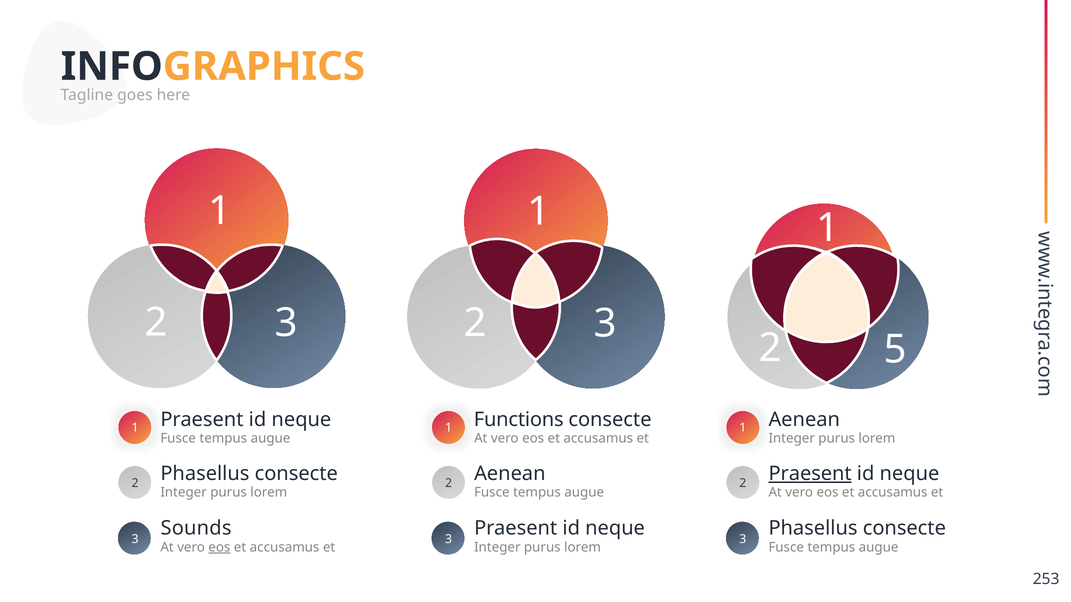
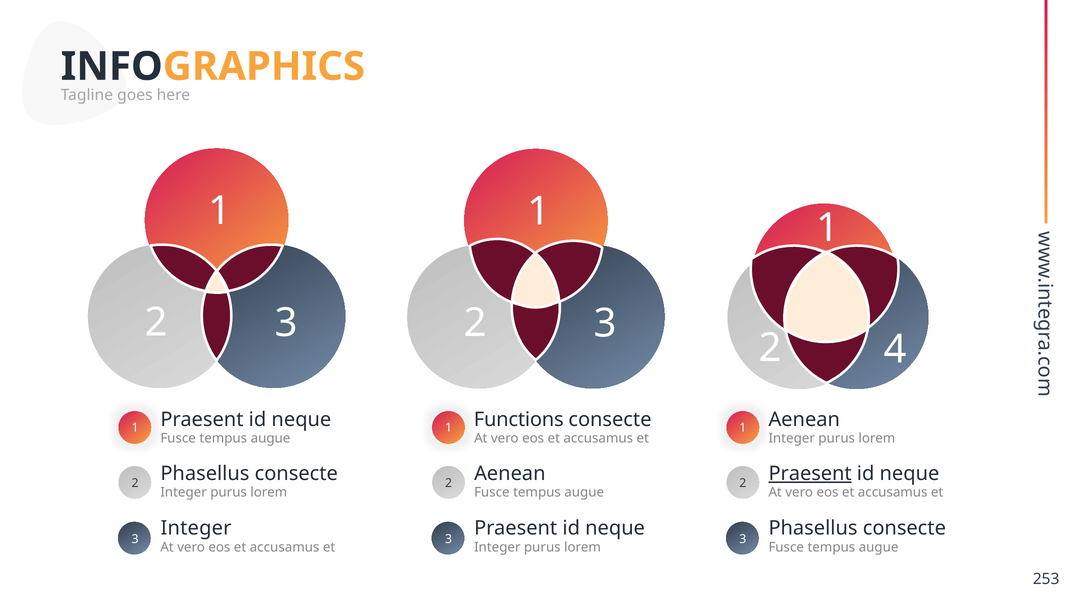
5: 5 -> 4
Sounds at (196, 529): Sounds -> Integer
eos at (219, 548) underline: present -> none
